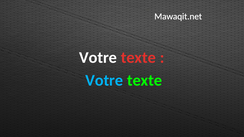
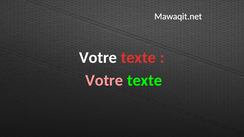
Votre at (104, 80) colour: light blue -> pink
